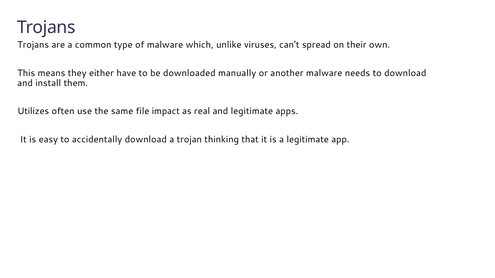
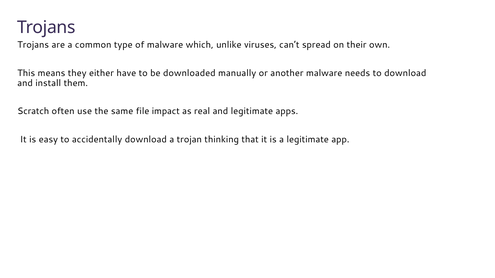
Utilizes: Utilizes -> Scratch
